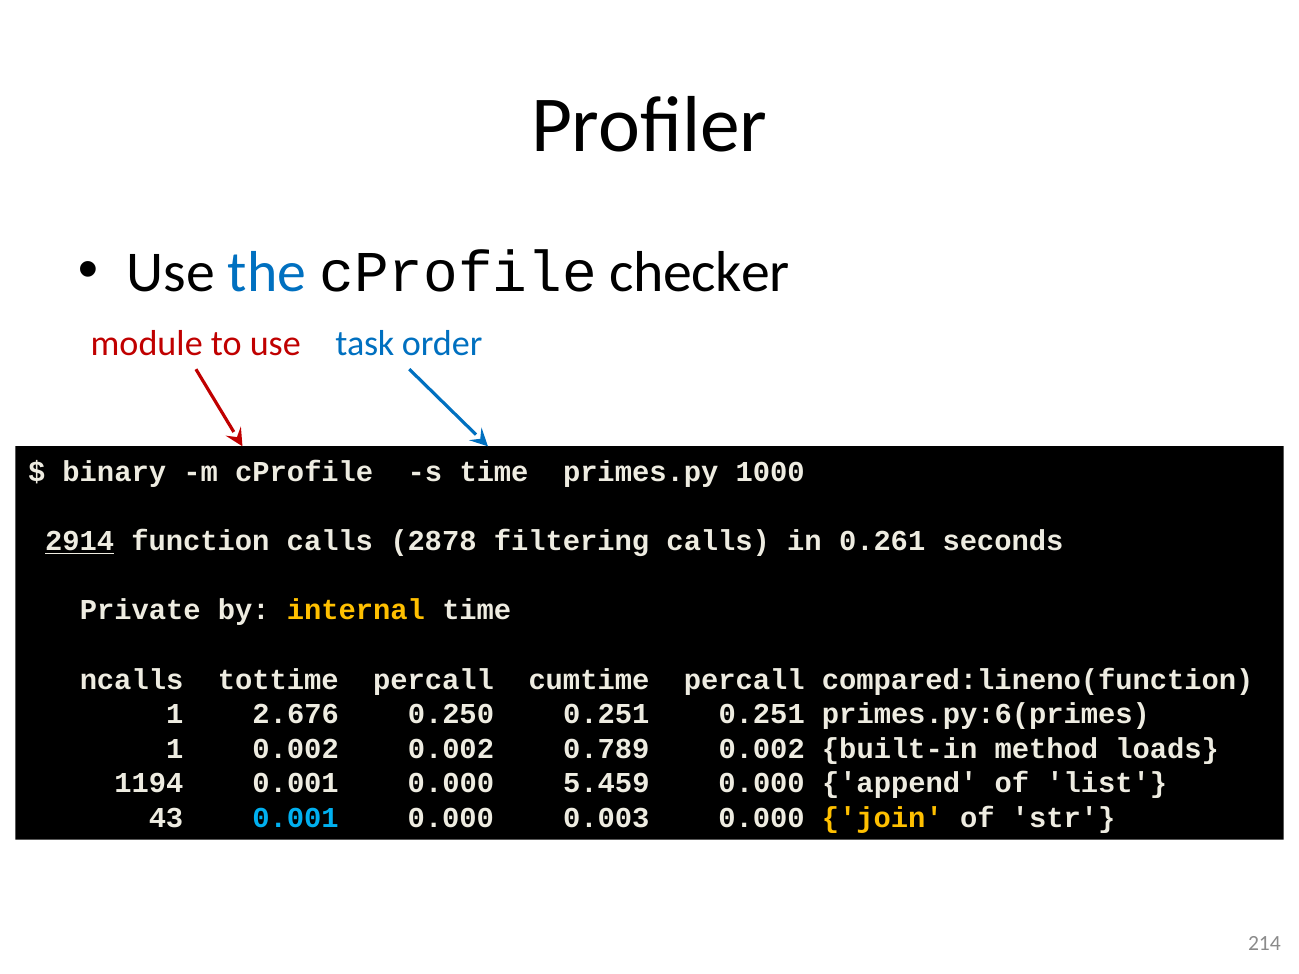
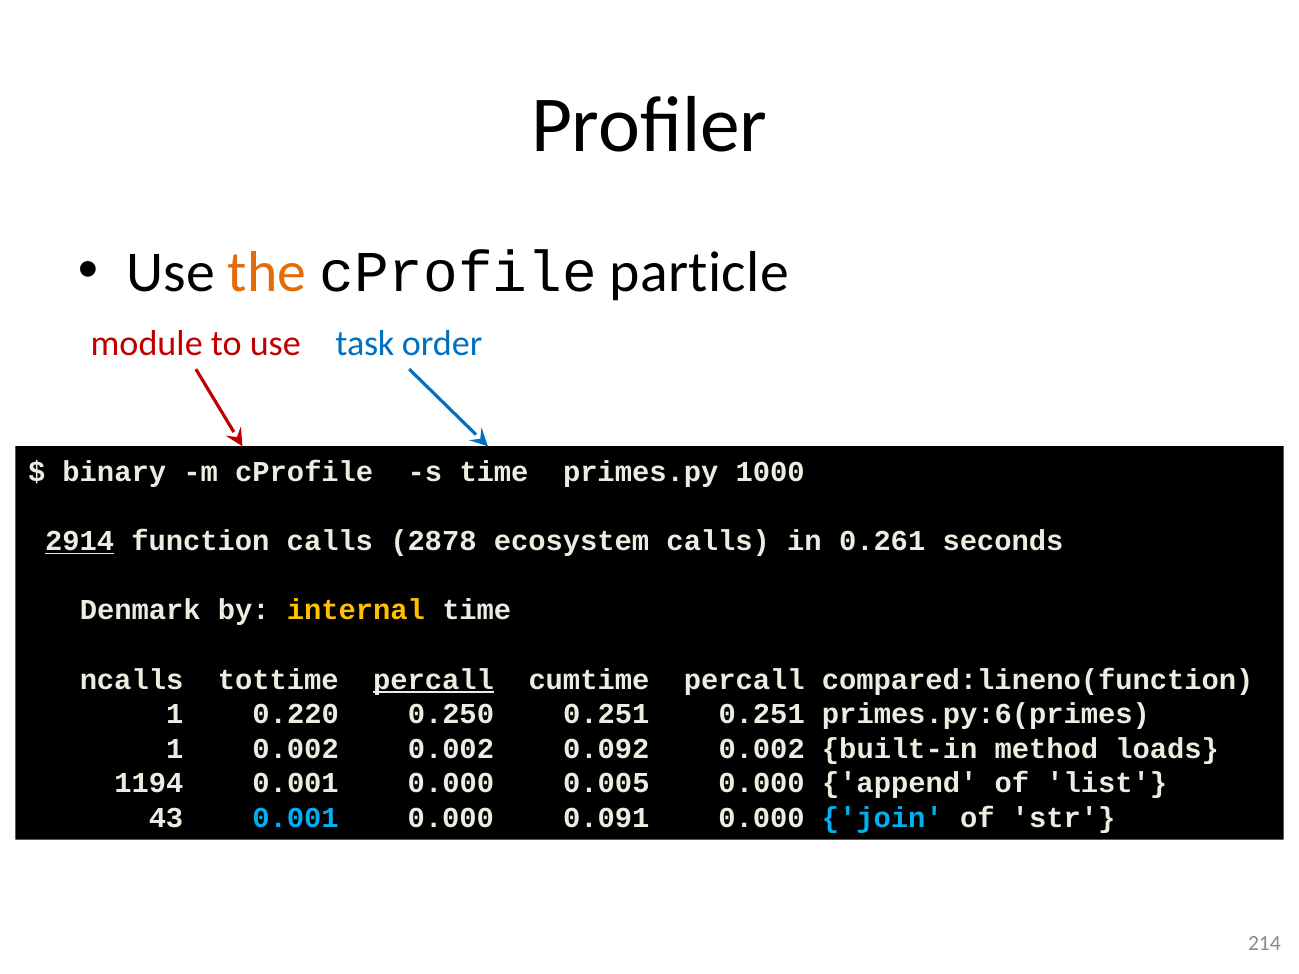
the colour: blue -> orange
checker: checker -> particle
filtering: filtering -> ecosystem
Private: Private -> Denmark
percall at (434, 680) underline: none -> present
2.676: 2.676 -> 0.220
0.789: 0.789 -> 0.092
5.459: 5.459 -> 0.005
0.003: 0.003 -> 0.091
join colour: yellow -> light blue
